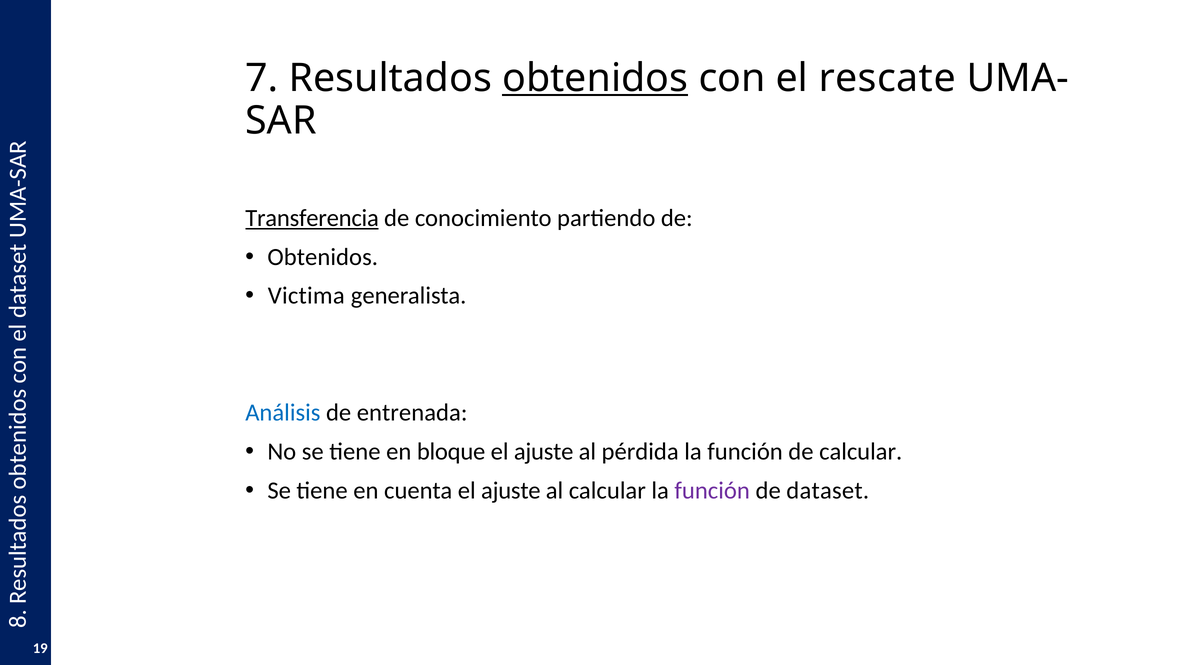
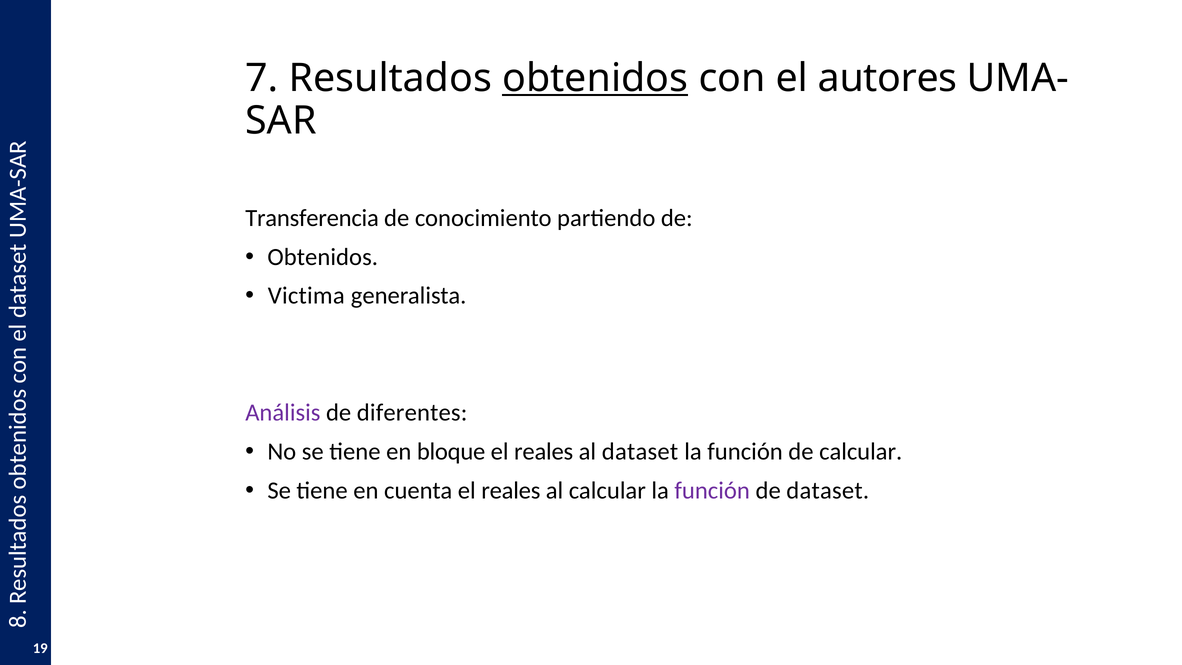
rescate: rescate -> autores
Transferencia underline: present -> none
Análisis colour: blue -> purple
entrenada: entrenada -> diferentes
ajuste at (544, 451): ajuste -> reales
al pérdida: pérdida -> dataset
cuenta el ajuste: ajuste -> reales
